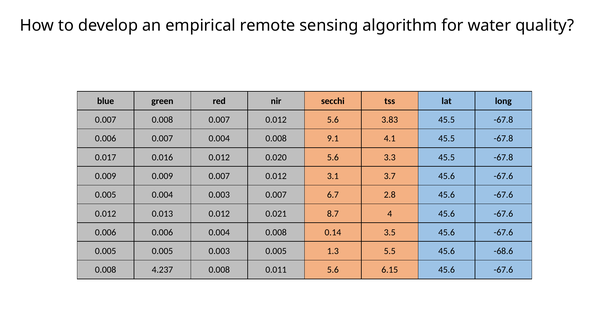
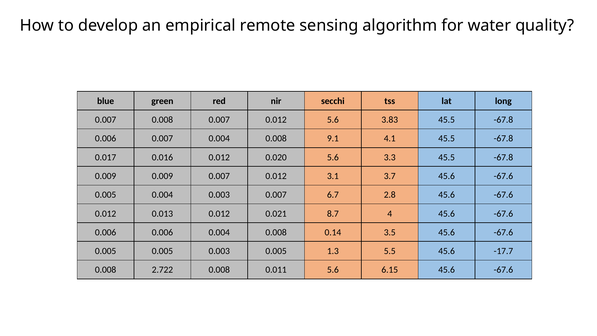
-68.6: -68.6 -> -17.7
4.237: 4.237 -> 2.722
